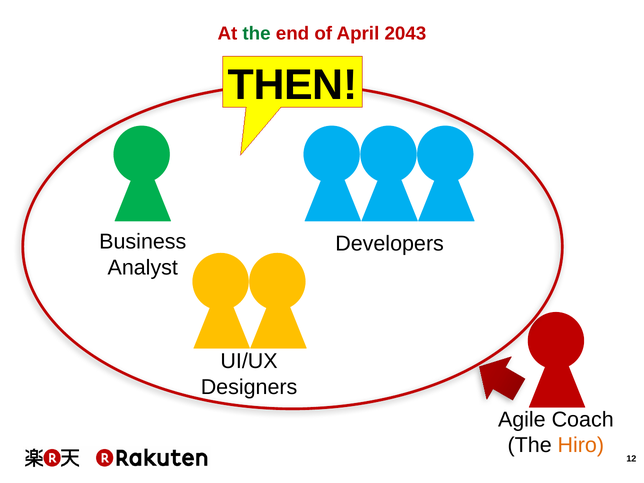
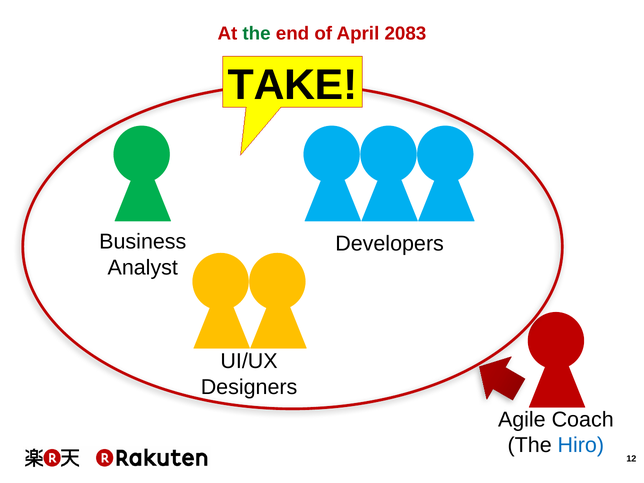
2043: 2043 -> 2083
THEN: THEN -> TAKE
Hiro colour: orange -> blue
